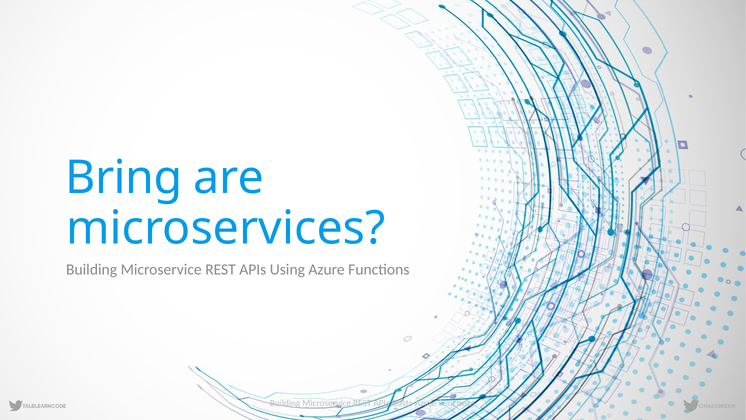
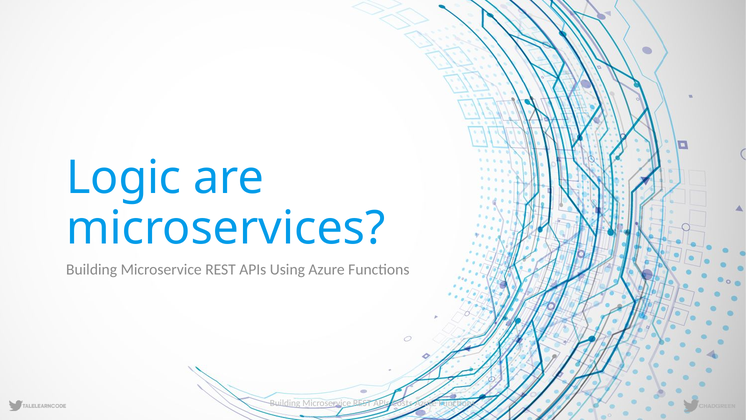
Bring: Bring -> Logic
